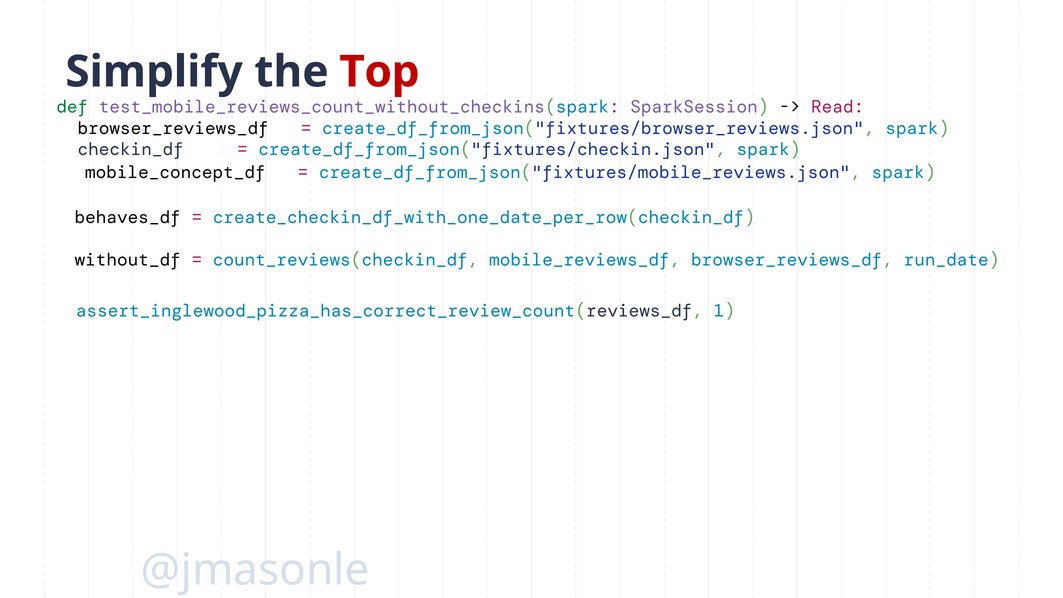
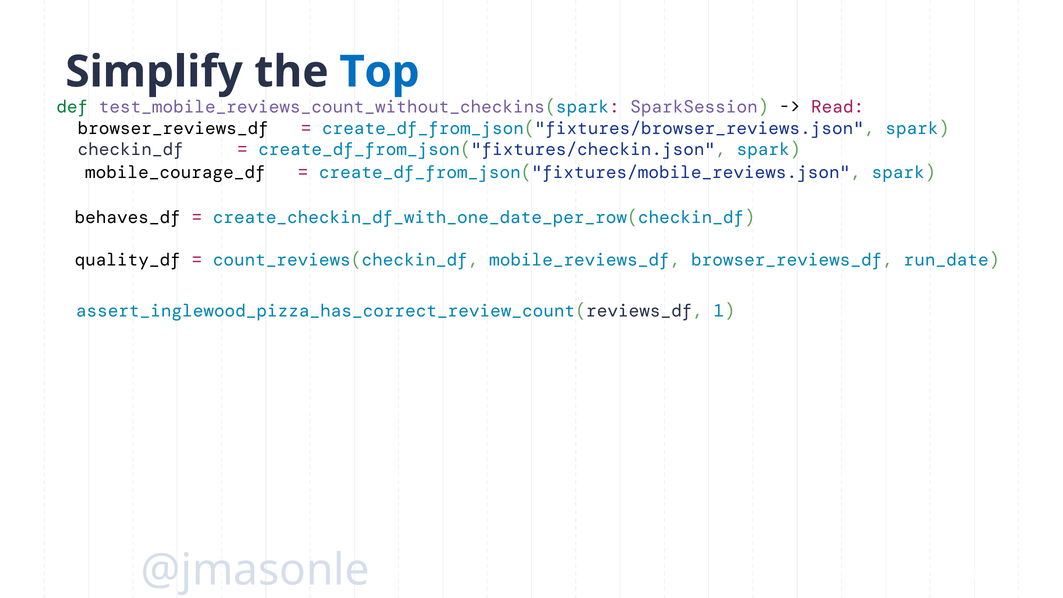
Top colour: red -> blue
mobile_concept_df: mobile_concept_df -> mobile_courage_df
without_df: without_df -> quality_df
